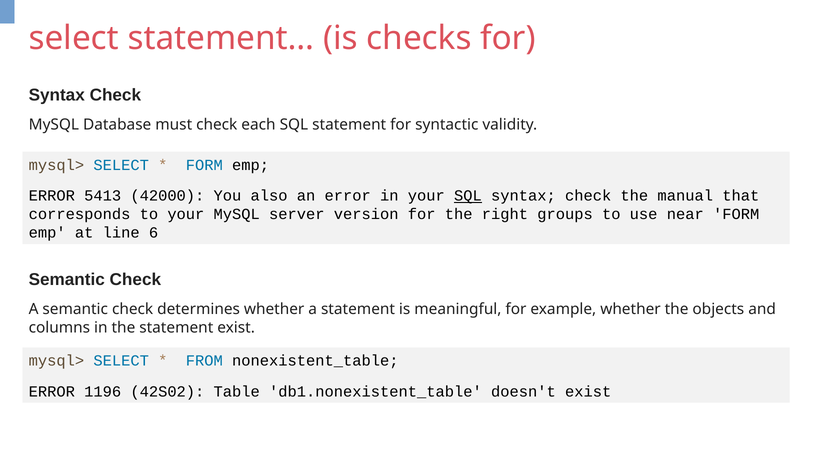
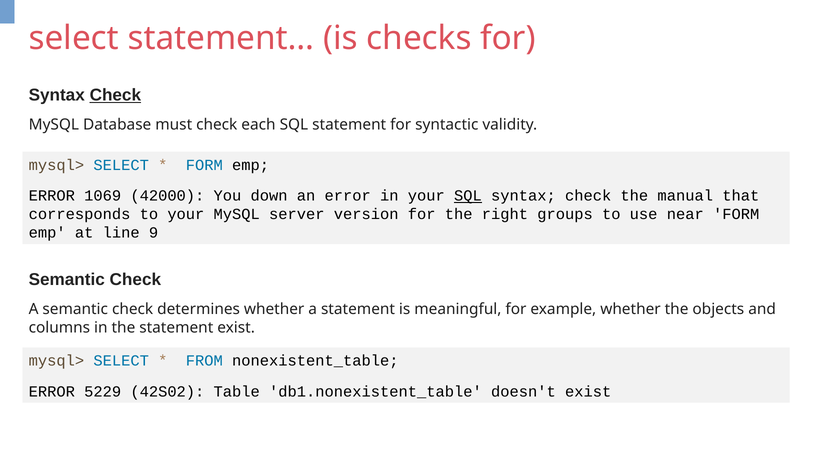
Check at (115, 95) underline: none -> present
5413: 5413 -> 1069
also: also -> down
6: 6 -> 9
1196: 1196 -> 5229
